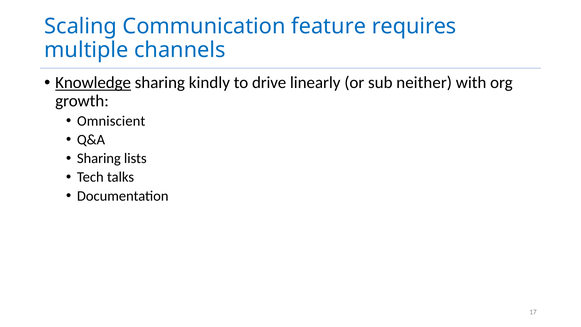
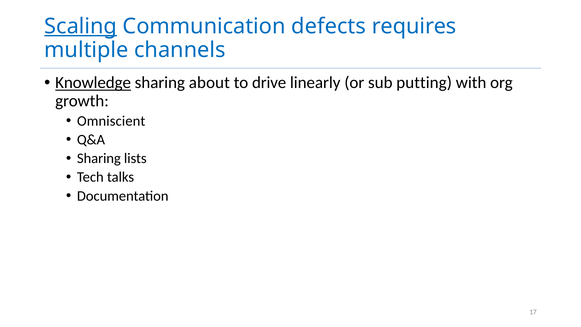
Scaling underline: none -> present
feature: feature -> defects
kindly: kindly -> about
neither: neither -> putting
